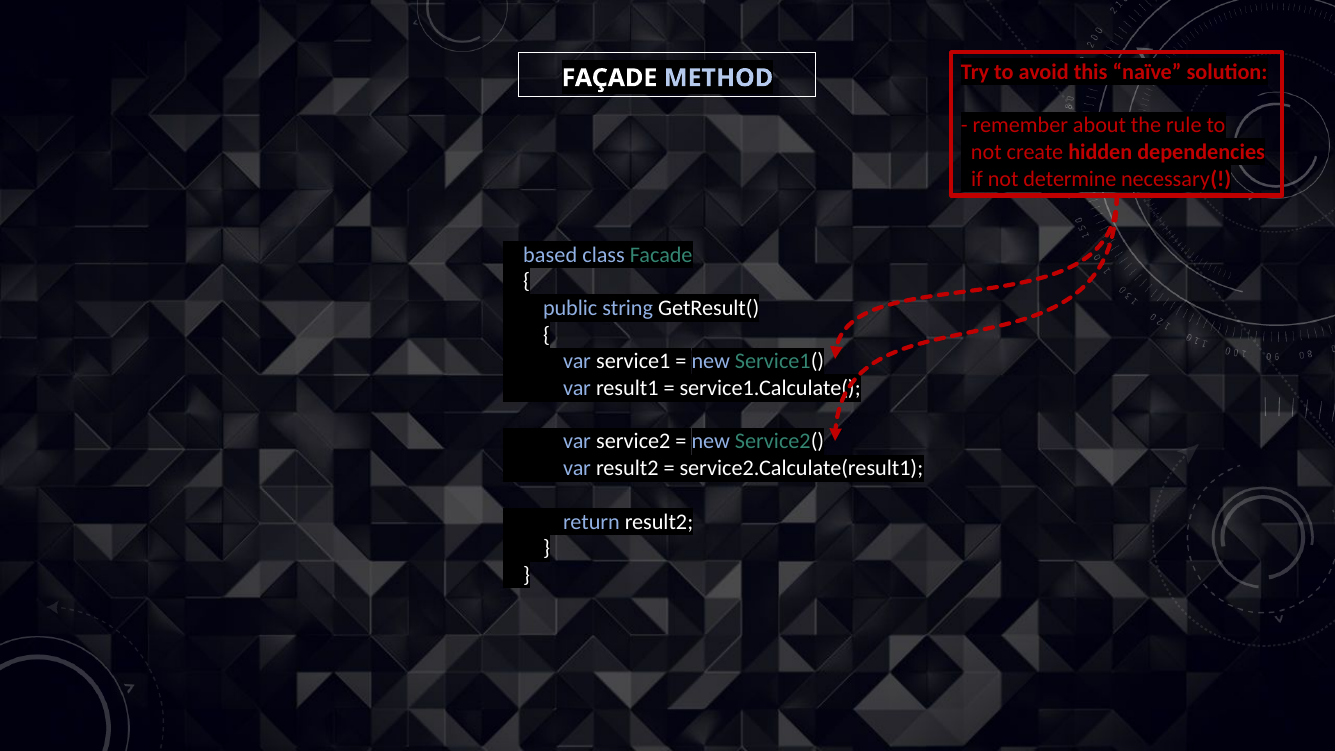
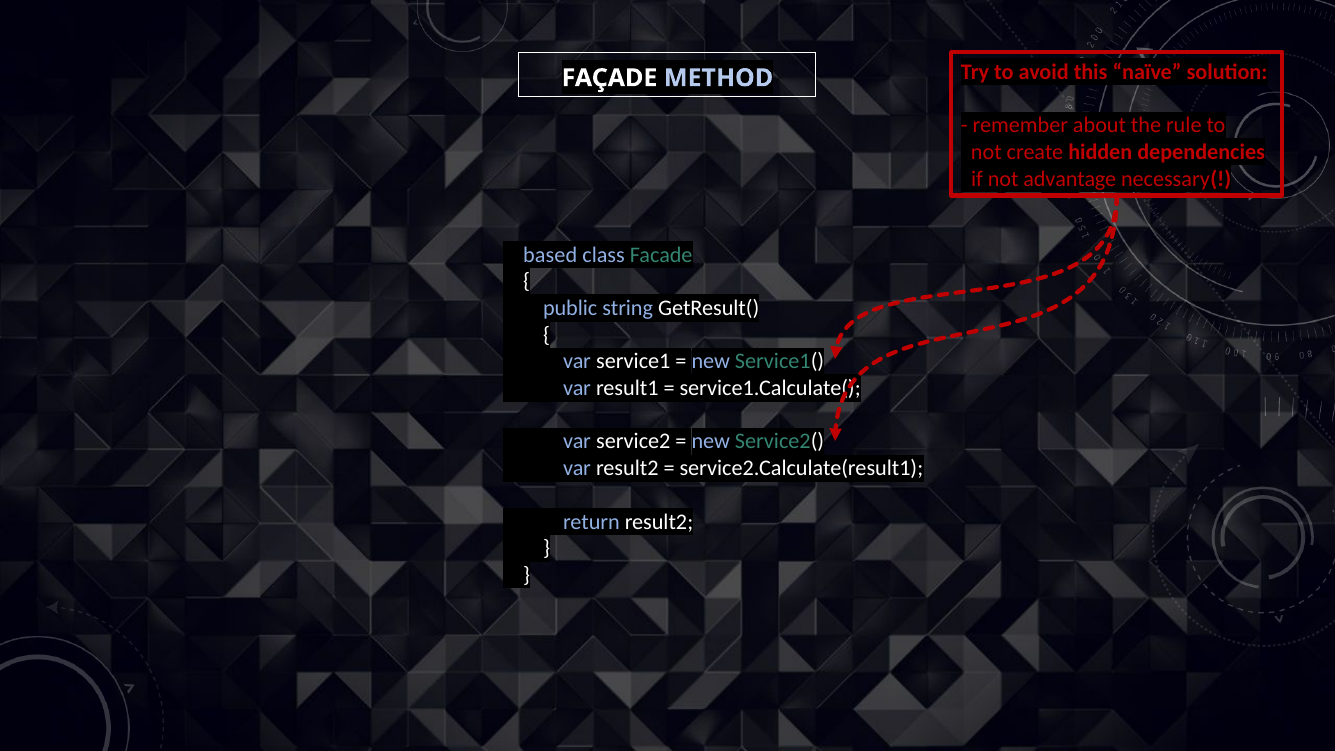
determine: determine -> advantage
